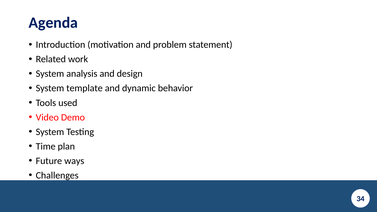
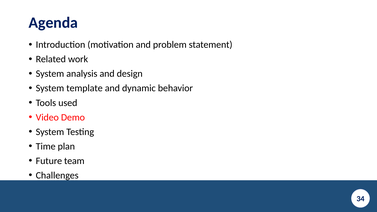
ways: ways -> team
